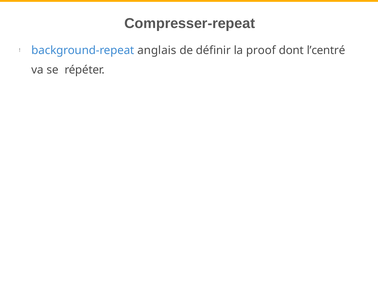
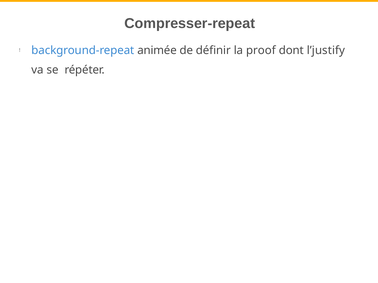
anglais: anglais -> animée
l’centré: l’centré -> l’justify
